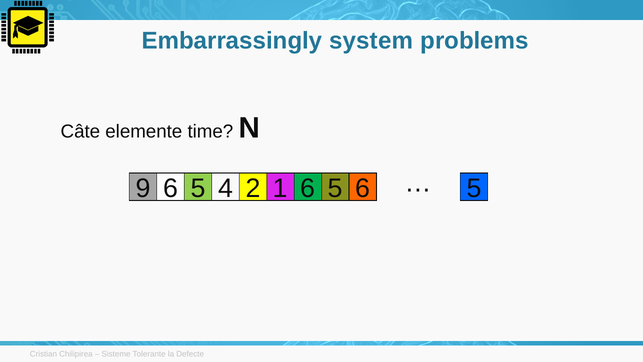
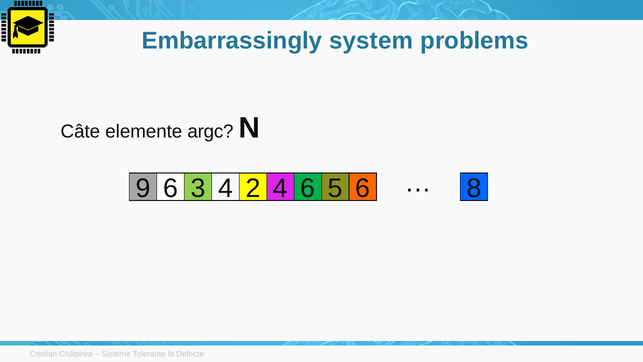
time: time -> argc
9 6 5: 5 -> 3
2 1: 1 -> 4
5 6 5: 5 -> 8
